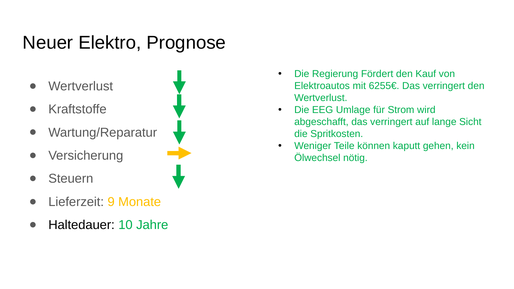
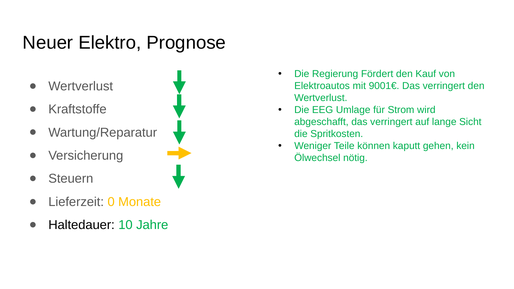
6255€: 6255€ -> 9001€
9: 9 -> 0
